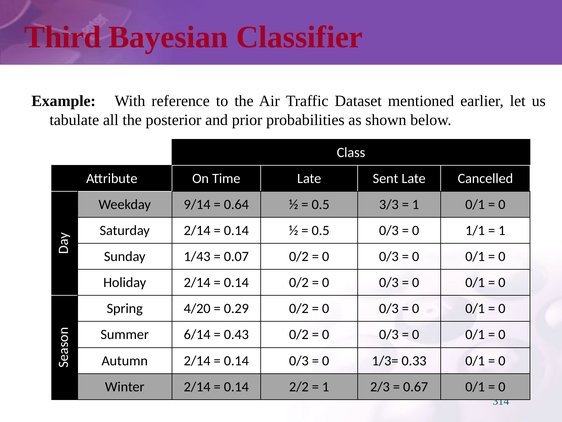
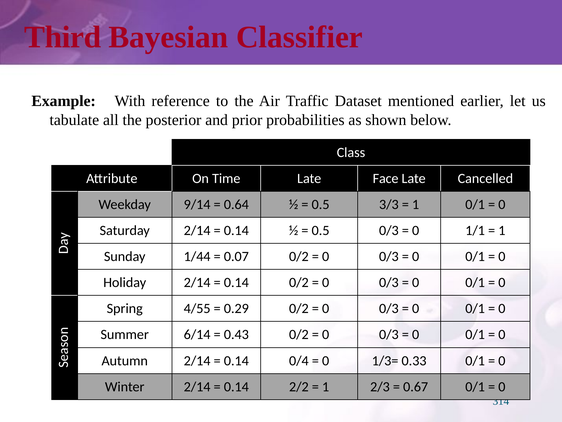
Sent: Sent -> Face
1/43: 1/43 -> 1/44
4/20: 4/20 -> 4/55
0.14 0/3: 0/3 -> 0/4
